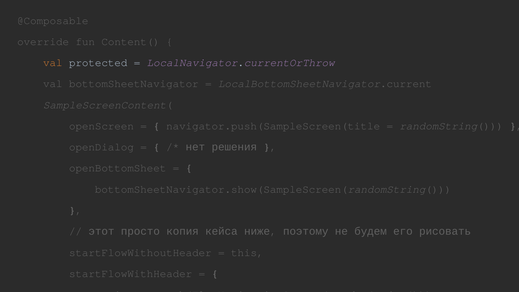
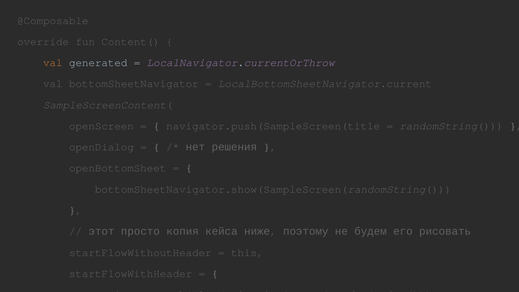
protected: protected -> generated
